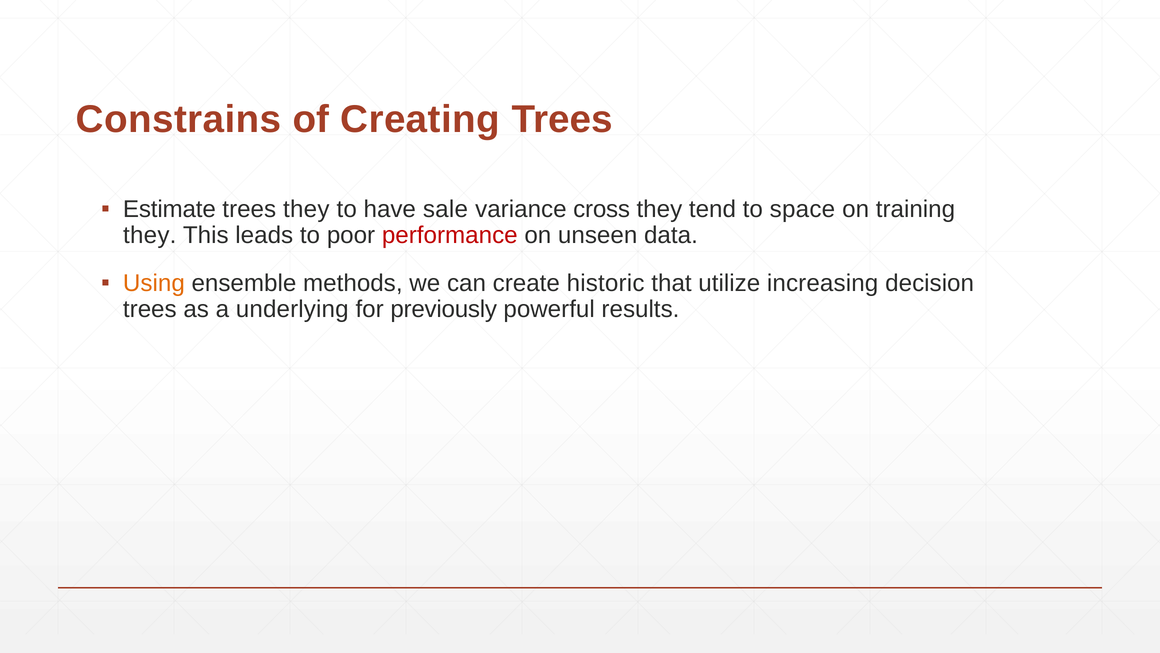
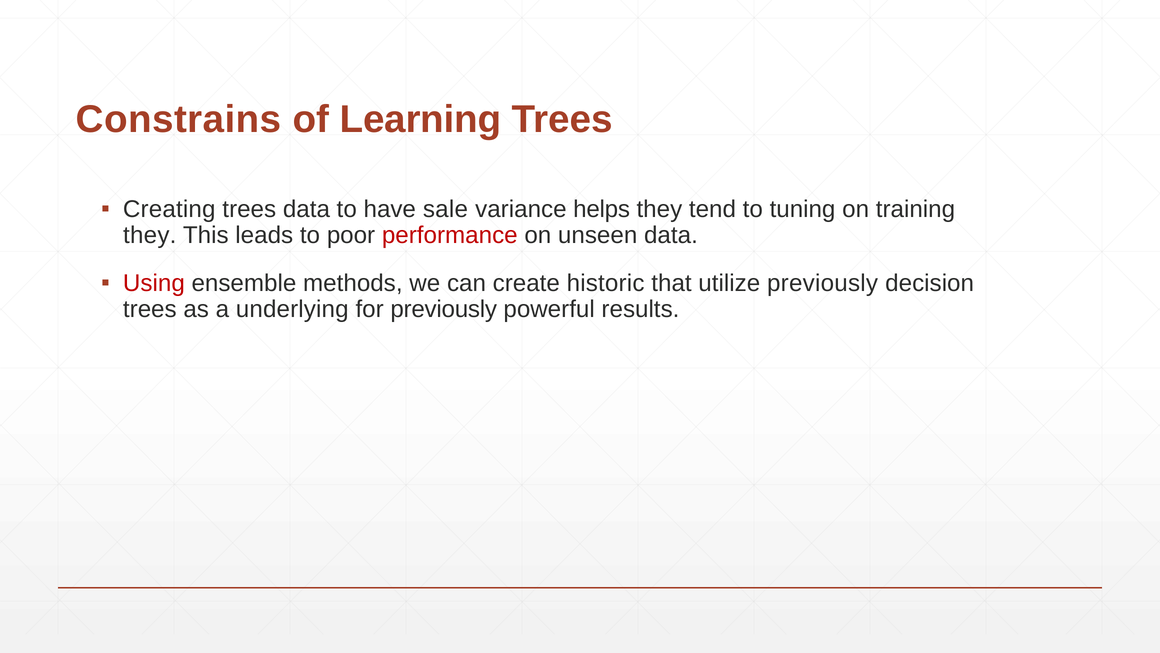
Creating: Creating -> Learning
Estimate: Estimate -> Creating
trees they: they -> data
cross: cross -> helps
space: space -> tuning
Using colour: orange -> red
utilize increasing: increasing -> previously
